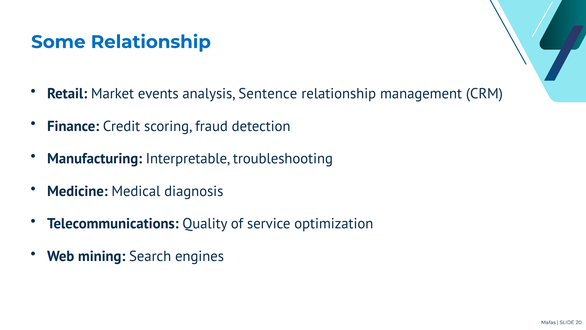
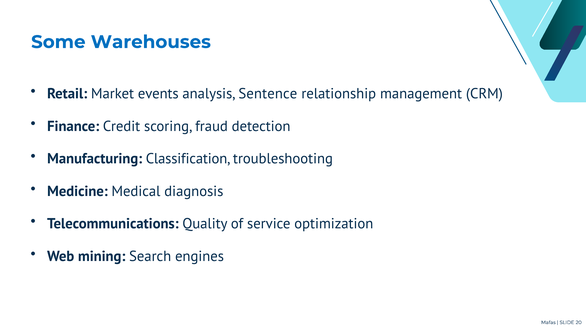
Some Relationship: Relationship -> Warehouses
Interpretable: Interpretable -> Classification
